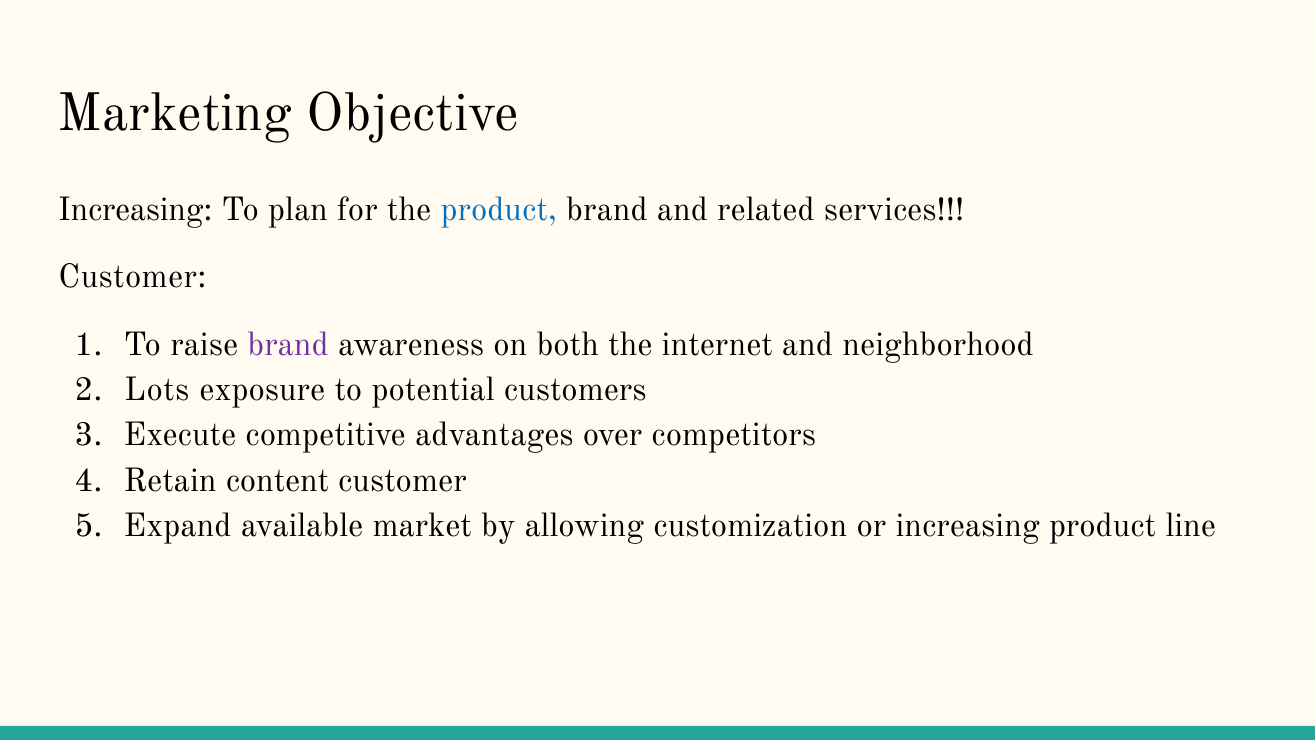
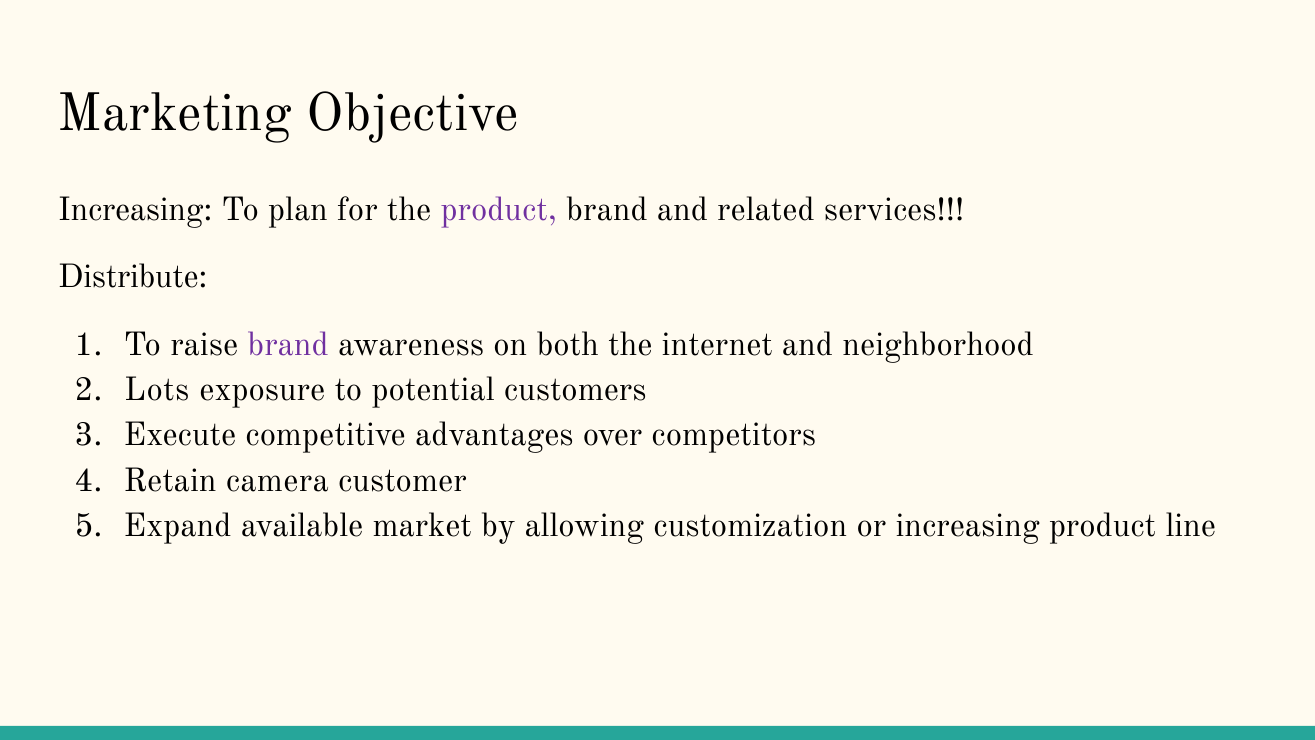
product at (499, 210) colour: blue -> purple
Customer at (133, 277): Customer -> Distribute
content: content -> camera
